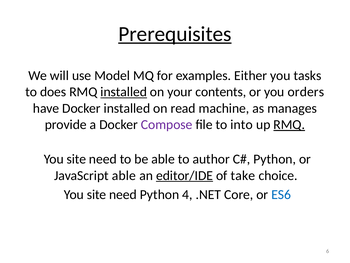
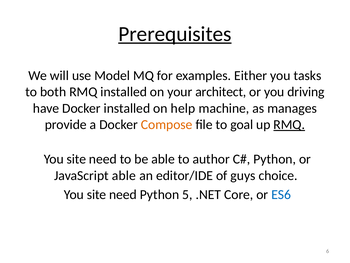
does: does -> both
installed at (124, 92) underline: present -> none
contents: contents -> architect
orders: orders -> driving
read: read -> help
Compose colour: purple -> orange
into: into -> goal
editor/IDE underline: present -> none
take: take -> guys
4: 4 -> 5
